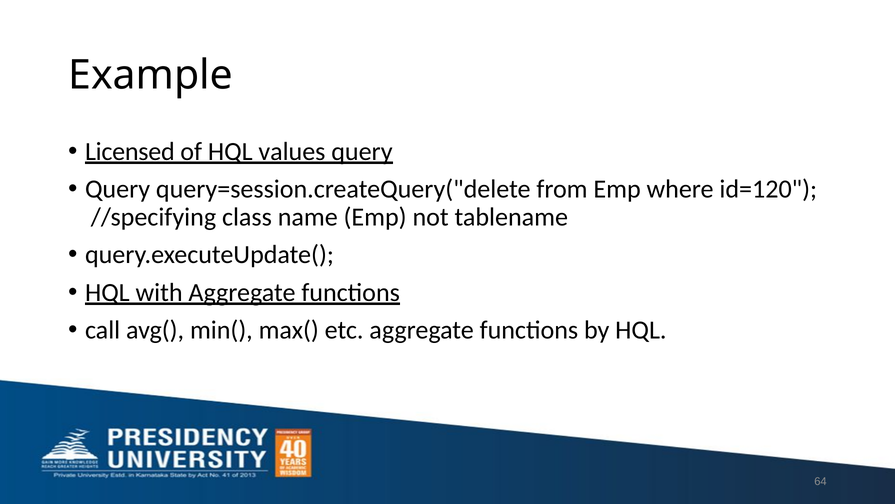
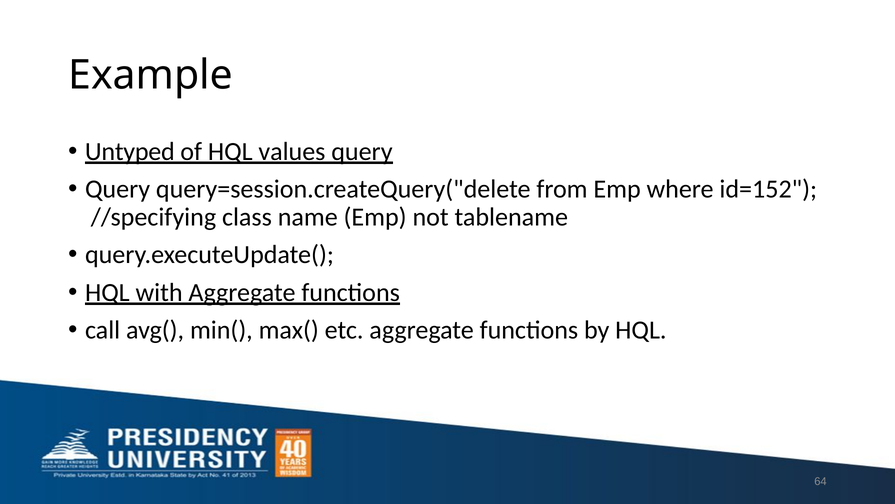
Licensed: Licensed -> Untyped
id=120: id=120 -> id=152
